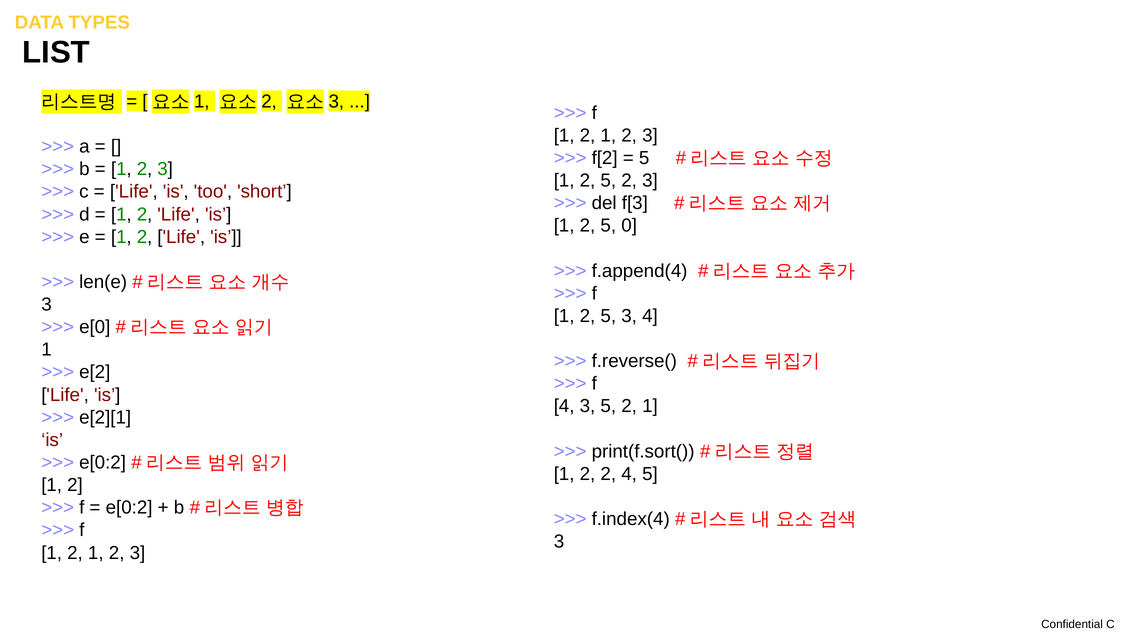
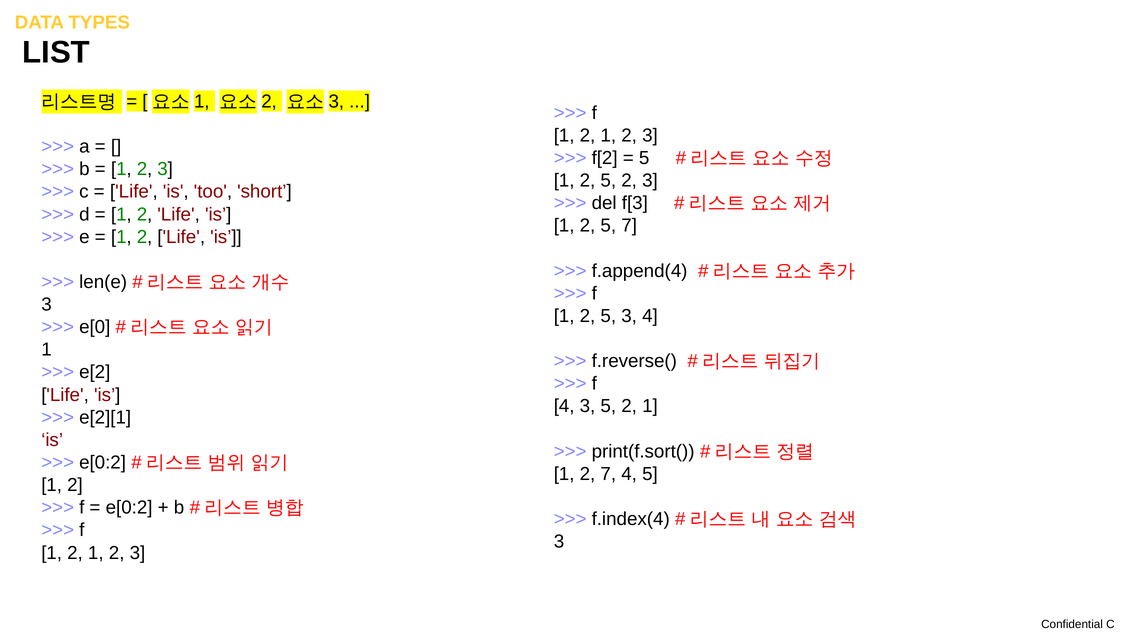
5 0: 0 -> 7
2 2: 2 -> 7
